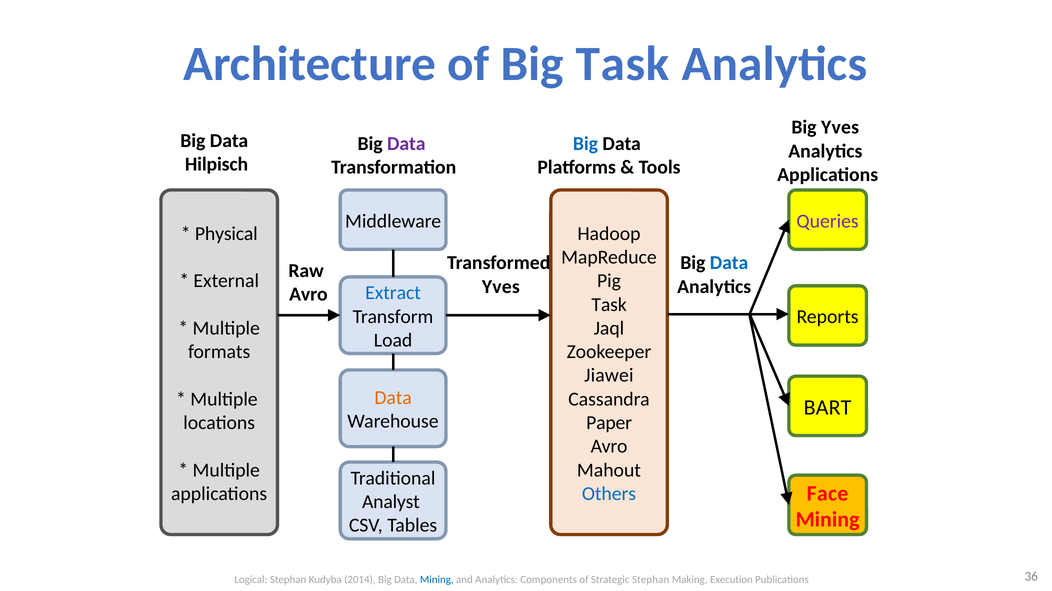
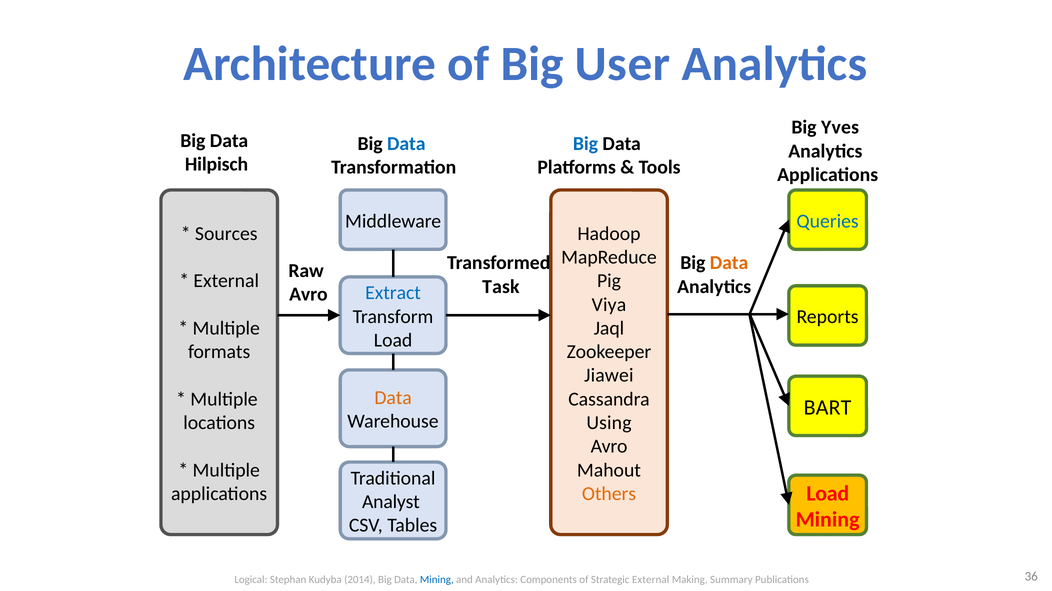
Big Task: Task -> User
Data at (406, 144) colour: purple -> blue
Queries colour: purple -> blue
Physical: Physical -> Sources
Data at (729, 263) colour: blue -> orange
Yves at (501, 287): Yves -> Task
Task at (609, 305): Task -> Viya
Paper: Paper -> Using
Face at (828, 494): Face -> Load
Others colour: blue -> orange
Strategic Stephan: Stephan -> External
Execution: Execution -> Summary
